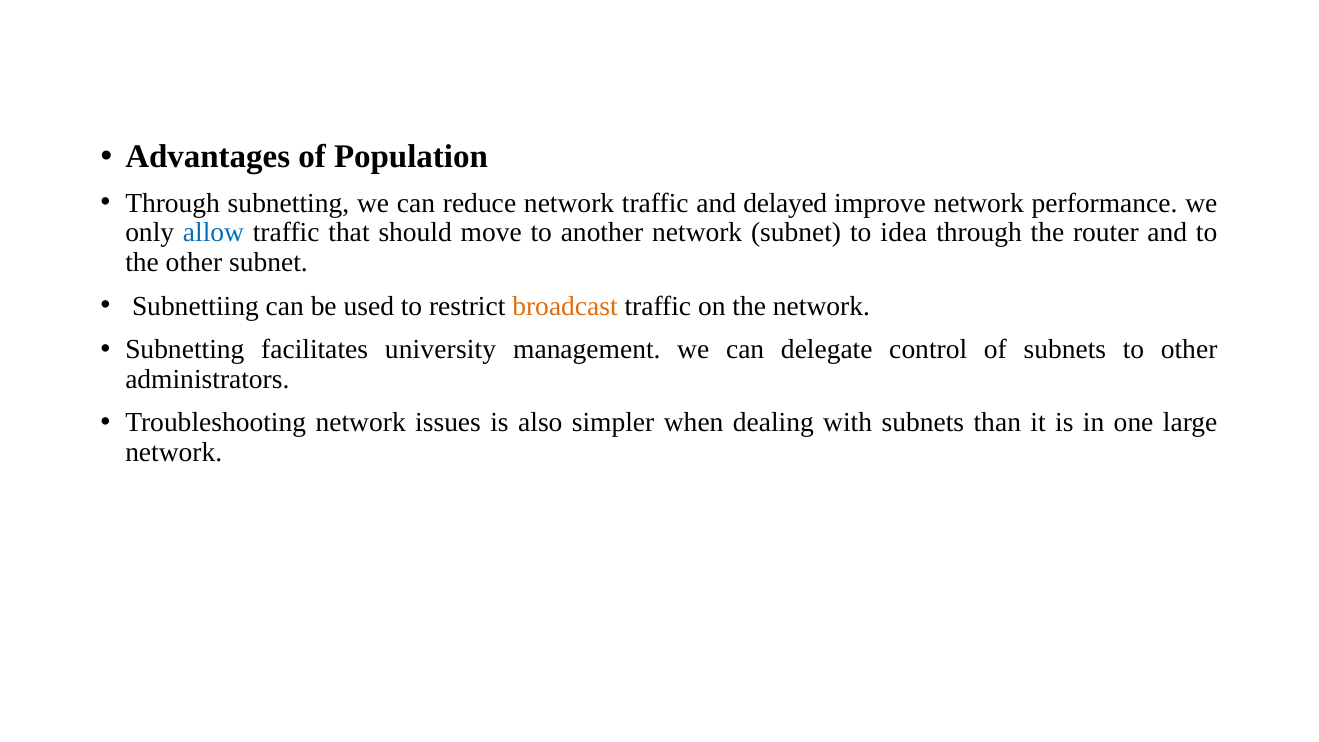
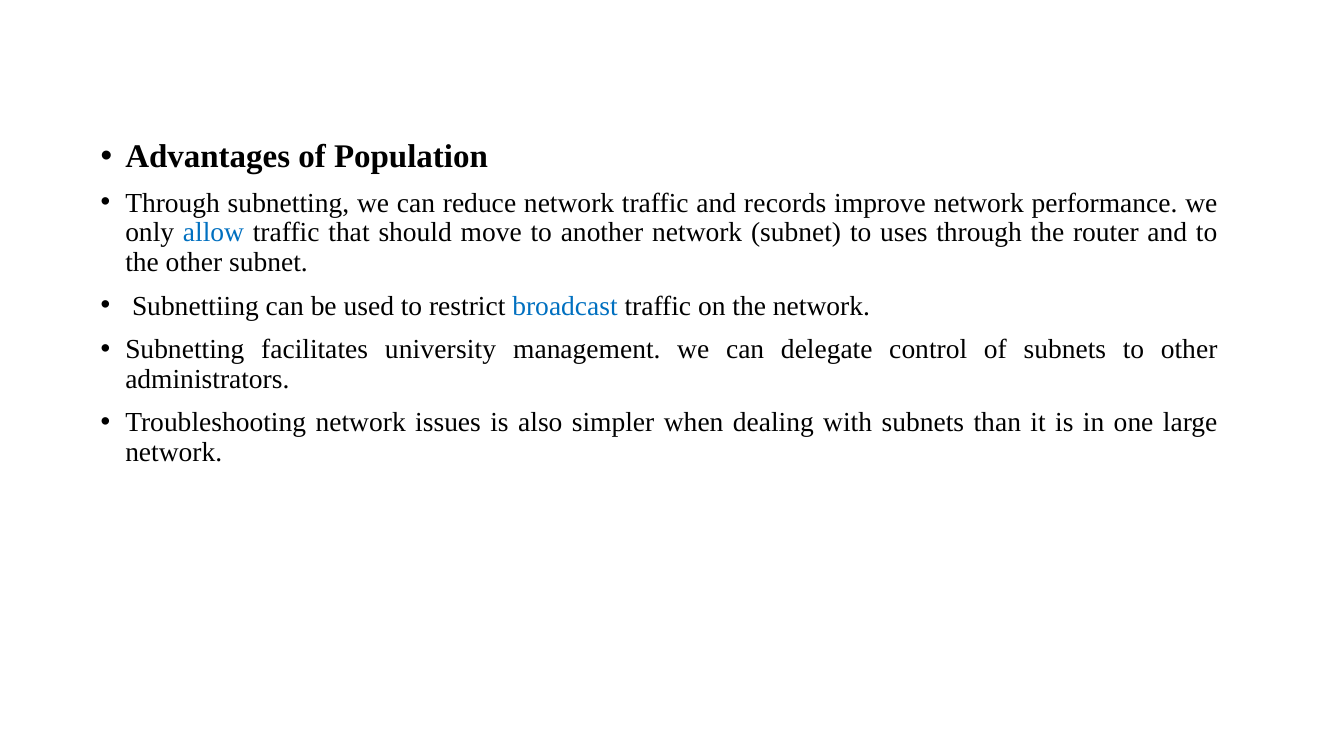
delayed: delayed -> records
idea: idea -> uses
broadcast colour: orange -> blue
